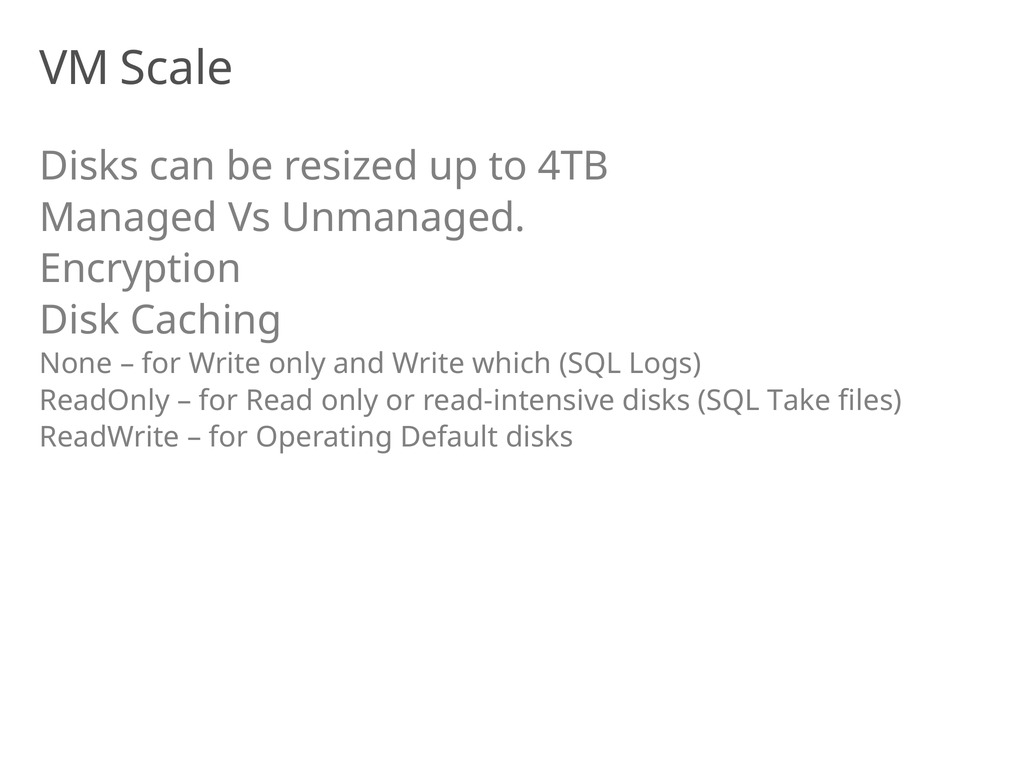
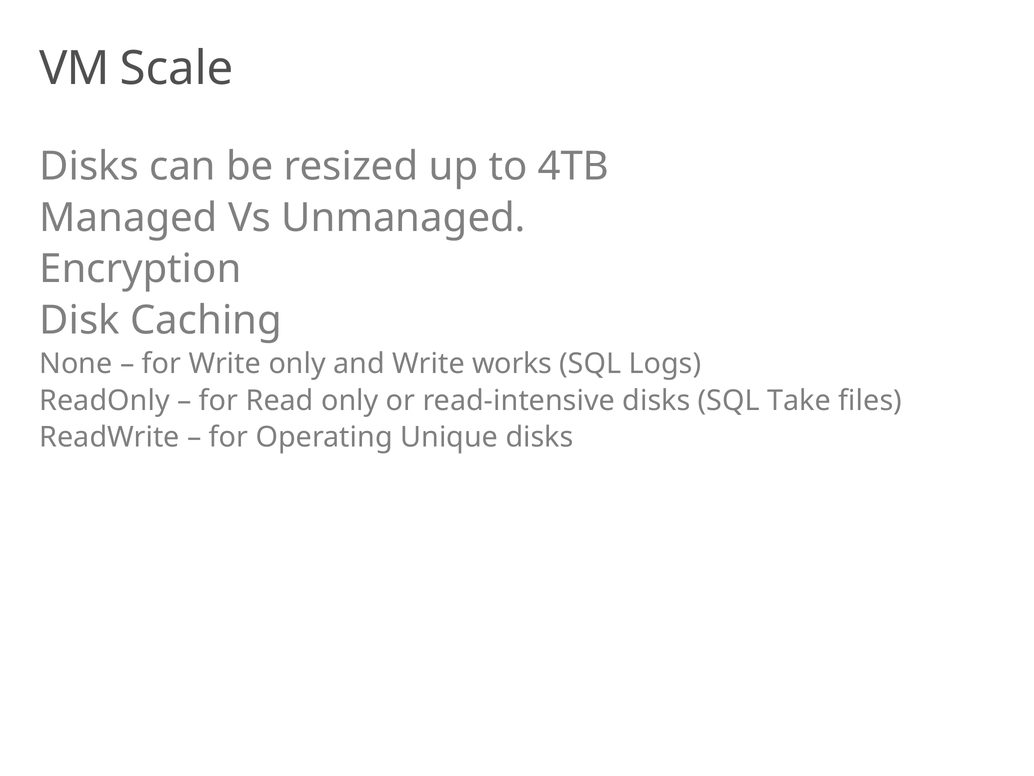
which: which -> works
Default: Default -> Unique
